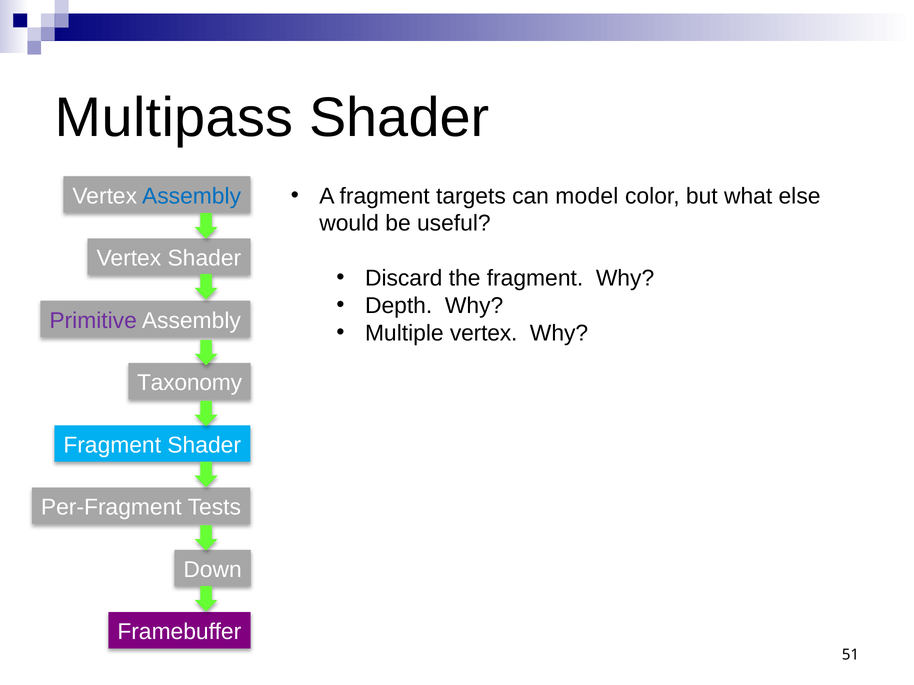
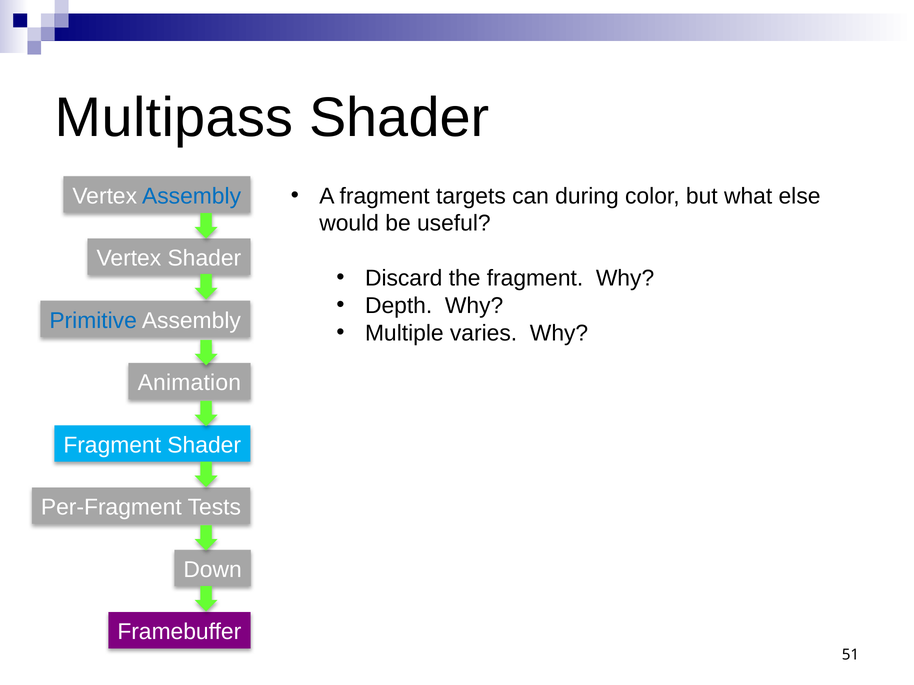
model: model -> during
Primitive colour: purple -> blue
Multiple vertex: vertex -> varies
Taxonomy: Taxonomy -> Animation
